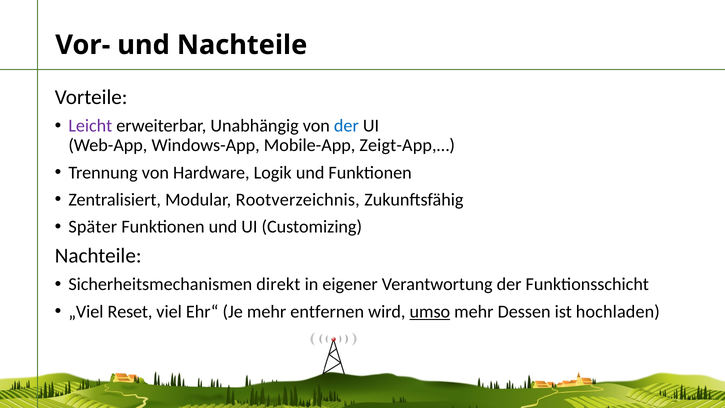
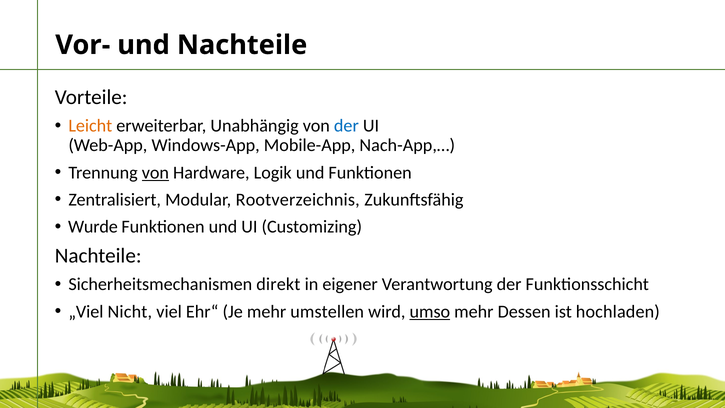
Leicht colour: purple -> orange
Zeigt-App,…: Zeigt-App,… -> Nach-App,…
von at (155, 172) underline: none -> present
Später: Später -> Wurde
Reset: Reset -> Nicht
entfernen: entfernen -> umstellen
